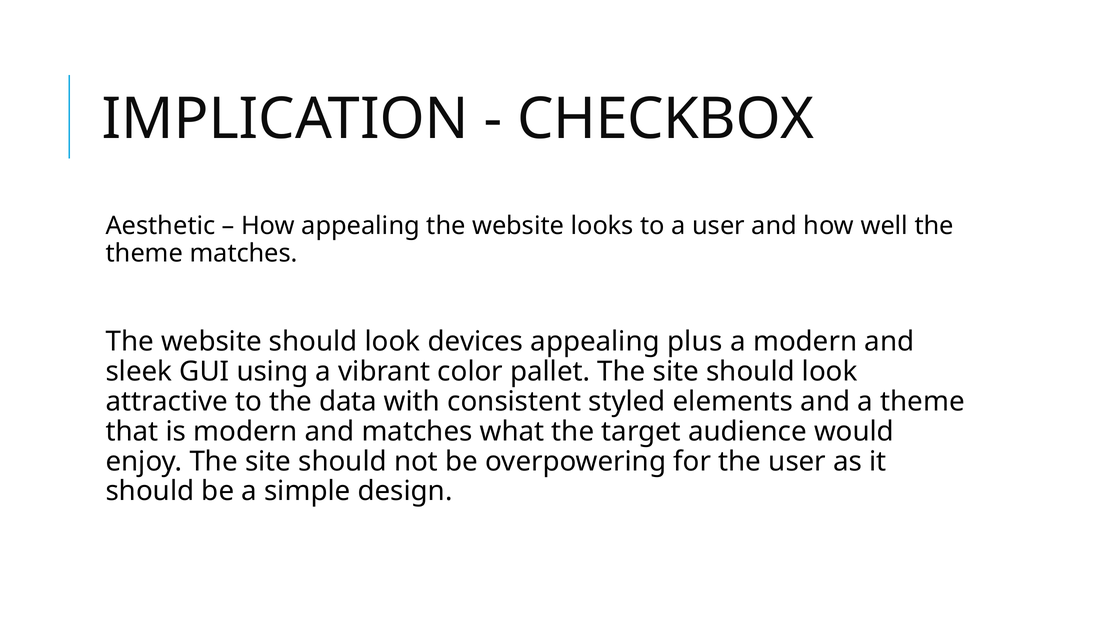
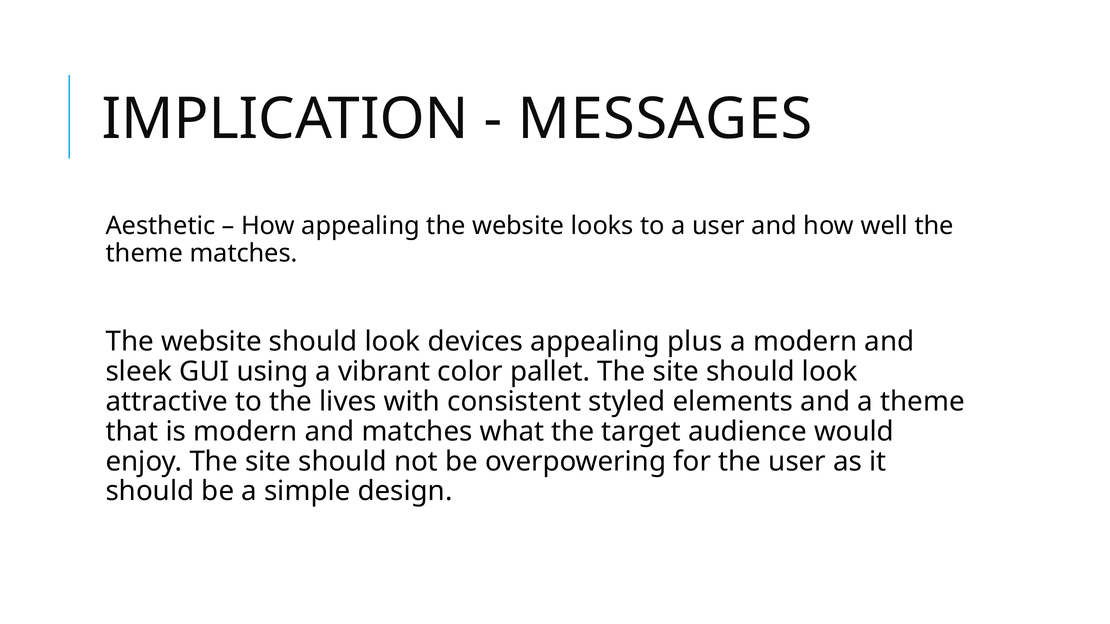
CHECKBOX: CHECKBOX -> MESSAGES
data: data -> lives
